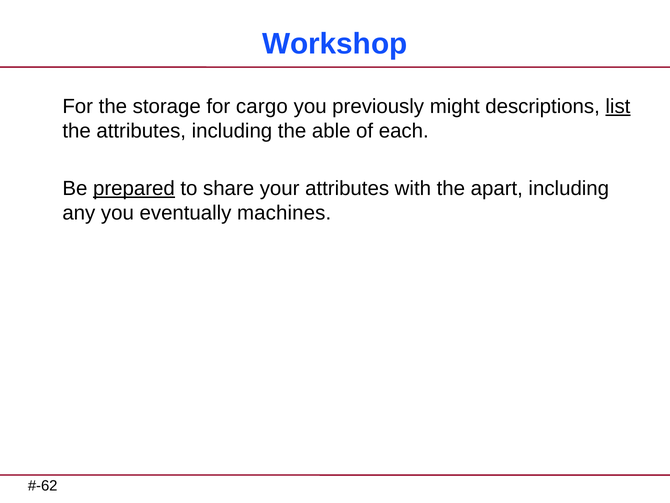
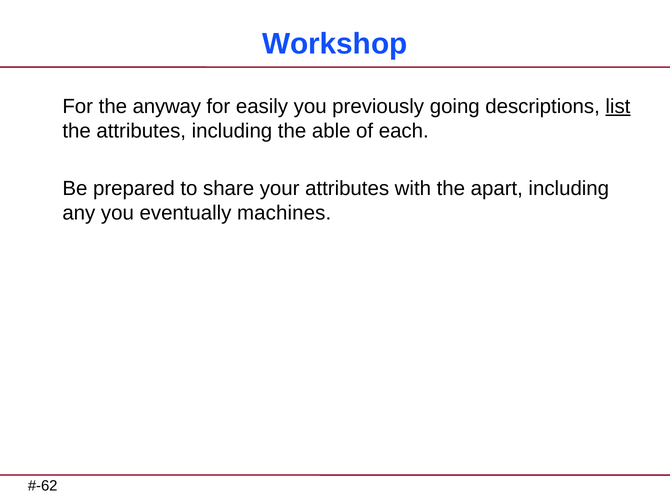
storage: storage -> anyway
cargo: cargo -> easily
might: might -> going
prepared underline: present -> none
